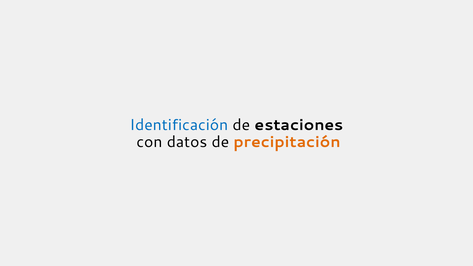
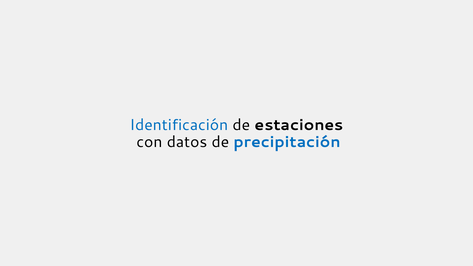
precipitación colour: orange -> blue
